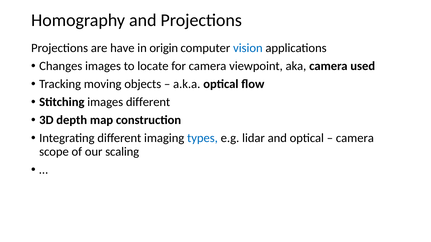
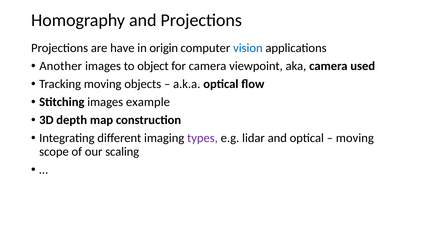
Changes: Changes -> Another
locate: locate -> object
images different: different -> example
types colour: blue -> purple
camera at (355, 138): camera -> moving
